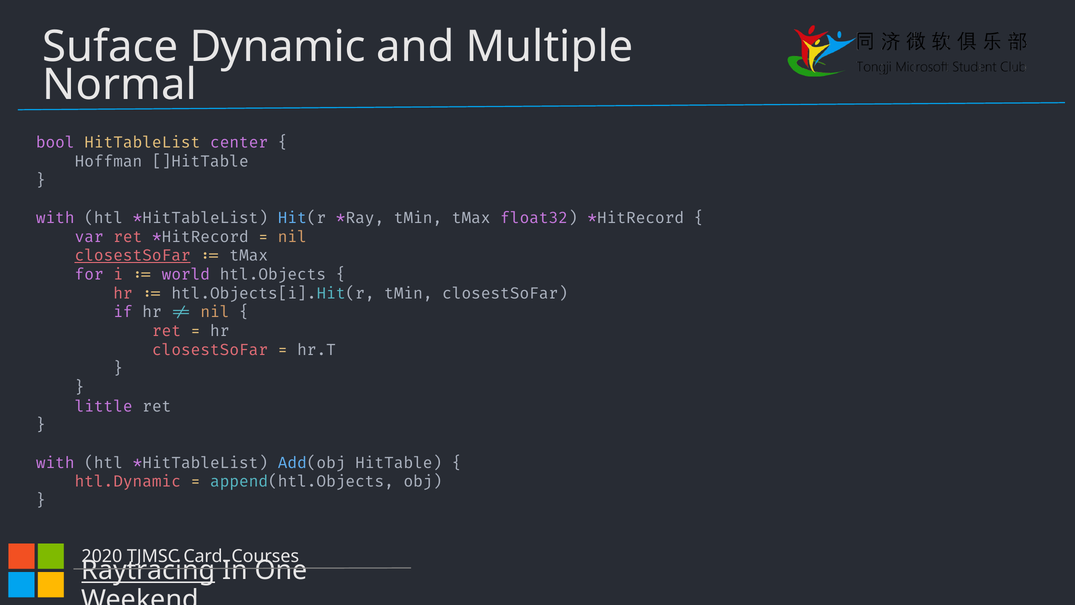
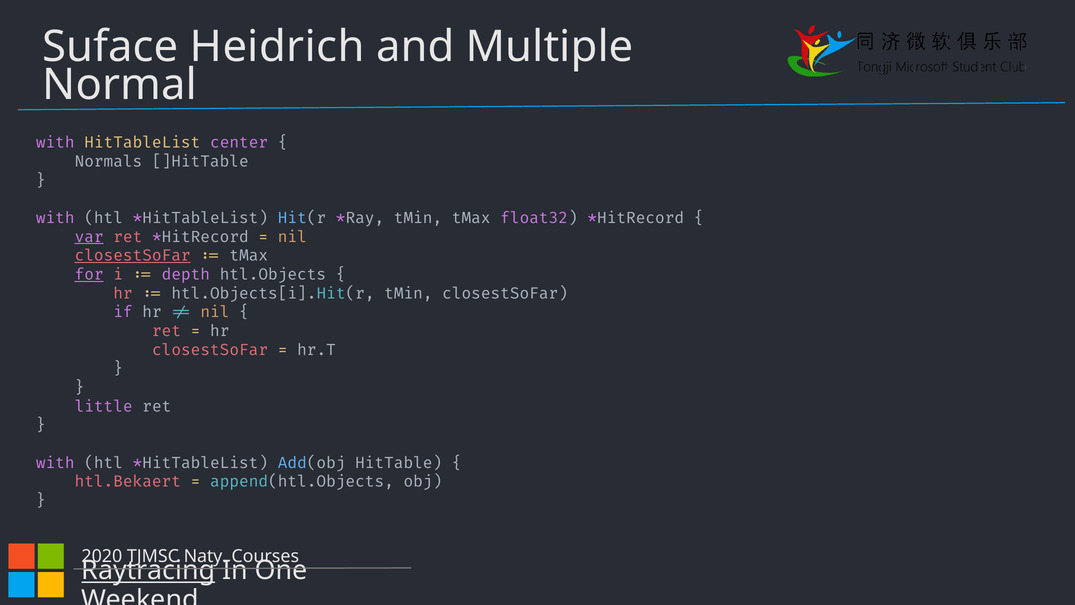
Dynamic: Dynamic -> Heidrich
bool at (55, 143): bool -> with
Hoffman: Hoffman -> Normals
var underline: none -> present
for underline: none -> present
world: world -> depth
htl.Dynamic: htl.Dynamic -> htl.Bekaert
Card: Card -> Naty
